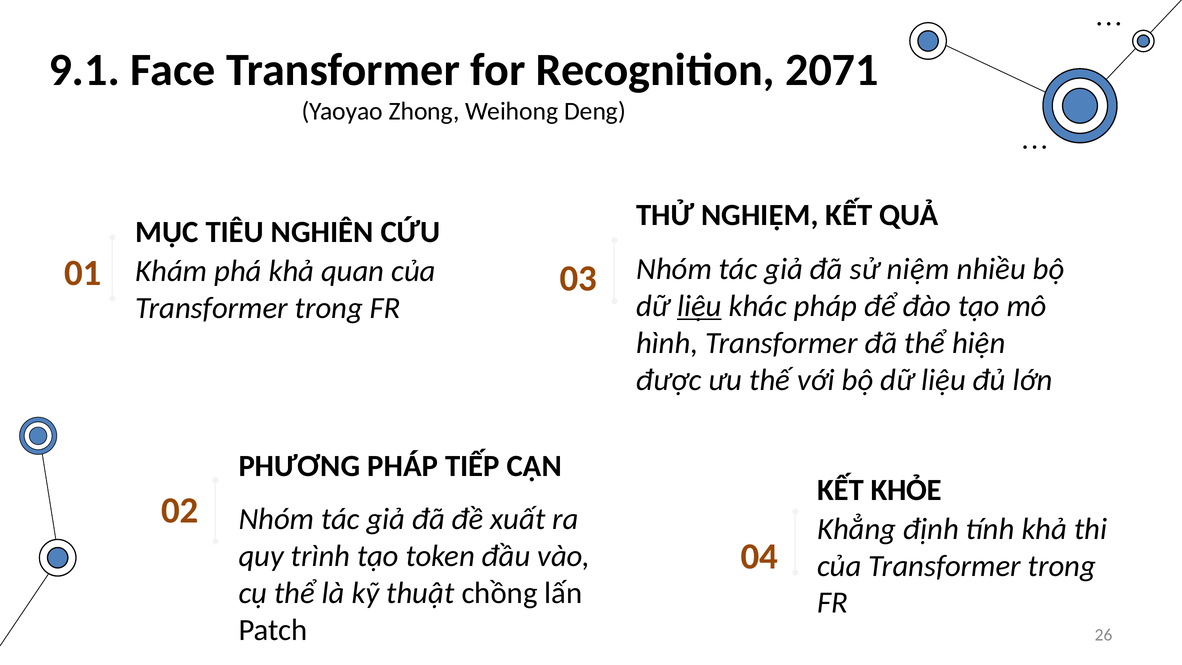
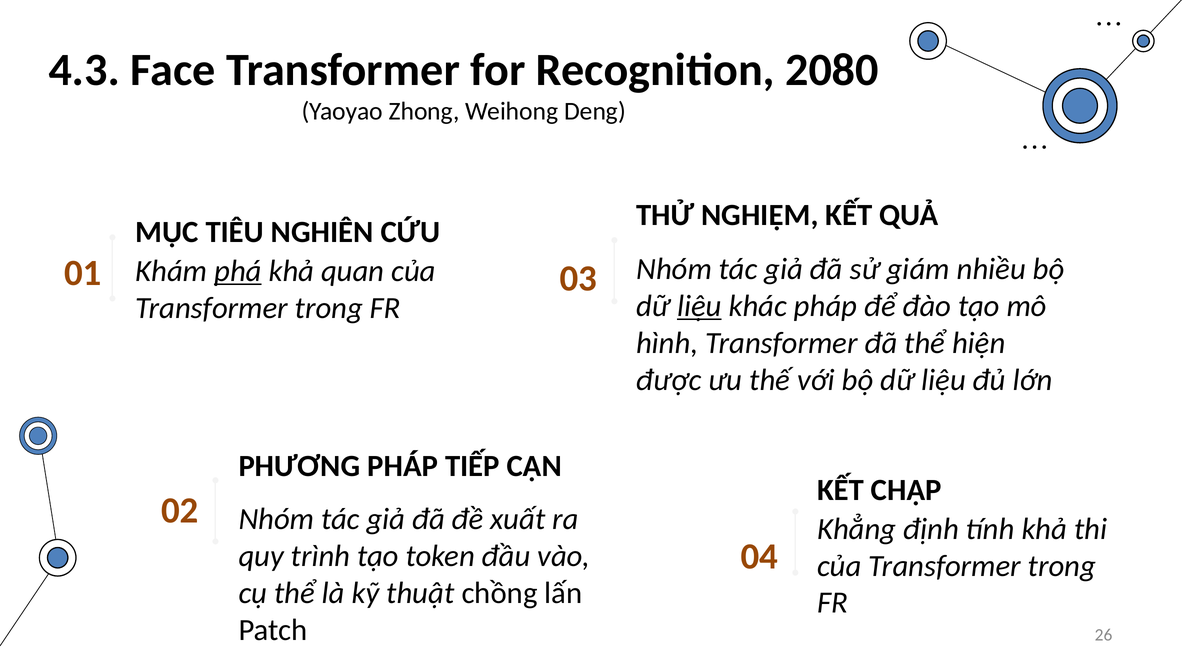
9.1: 9.1 -> 4.3
2071: 2071 -> 2080
niệm: niệm -> giám
phá underline: none -> present
KHỎE: KHỎE -> CHẬP
